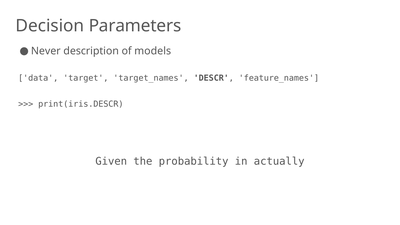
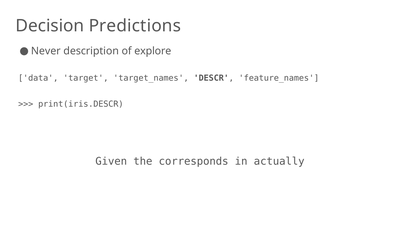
Parameters: Parameters -> Predictions
models: models -> explore
probability: probability -> corresponds
